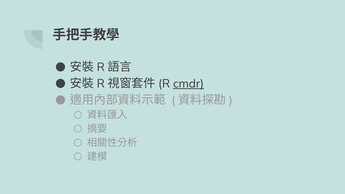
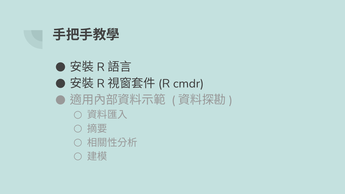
cmdr underline: present -> none
